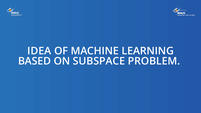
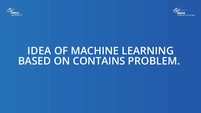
SUBSPACE: SUBSPACE -> CONTAINS
